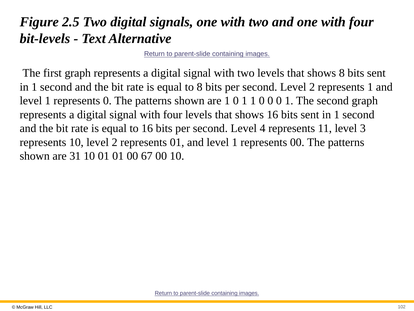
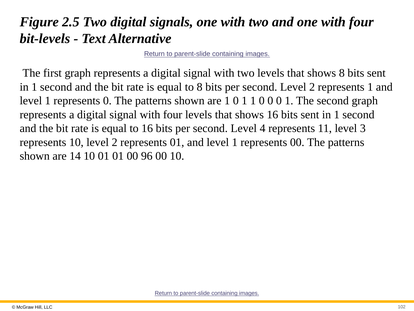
31: 31 -> 14
67: 67 -> 96
